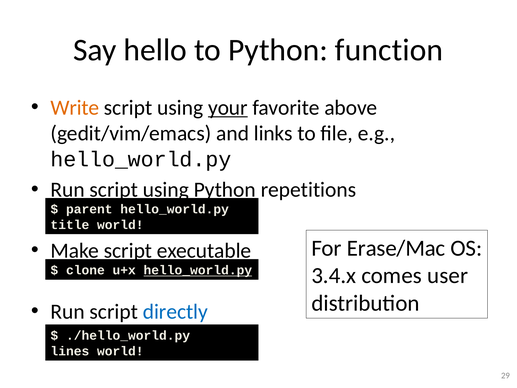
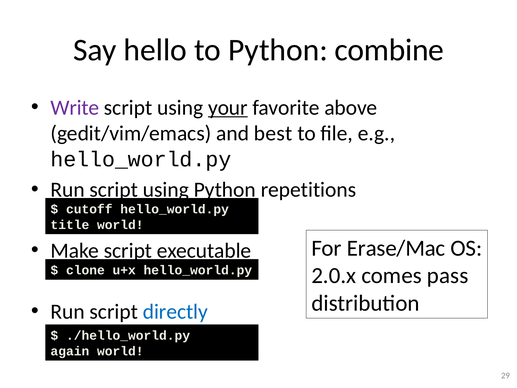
function: function -> combine
Write colour: orange -> purple
links: links -> best
parent: parent -> cutoff
hello_world.py at (198, 270) underline: present -> none
3.4.x: 3.4.x -> 2.0.x
user: user -> pass
lines: lines -> again
